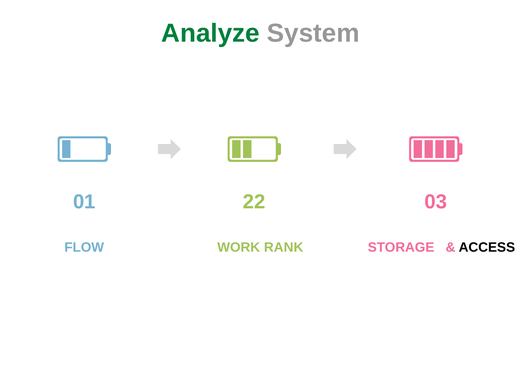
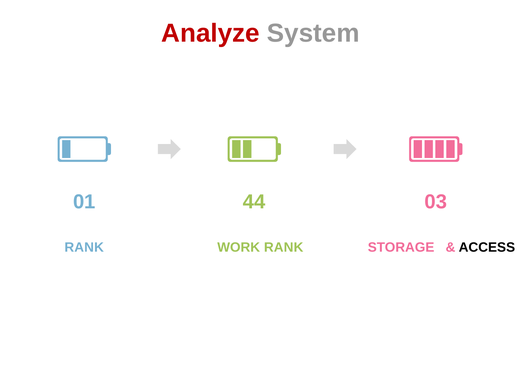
Analyze colour: green -> red
22: 22 -> 44
FLOW at (84, 248): FLOW -> RANK
